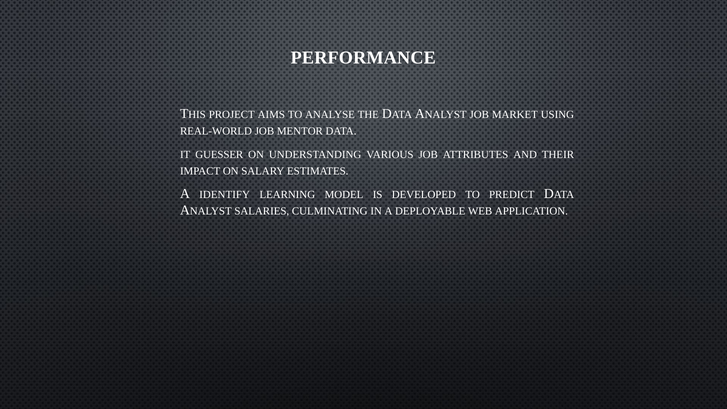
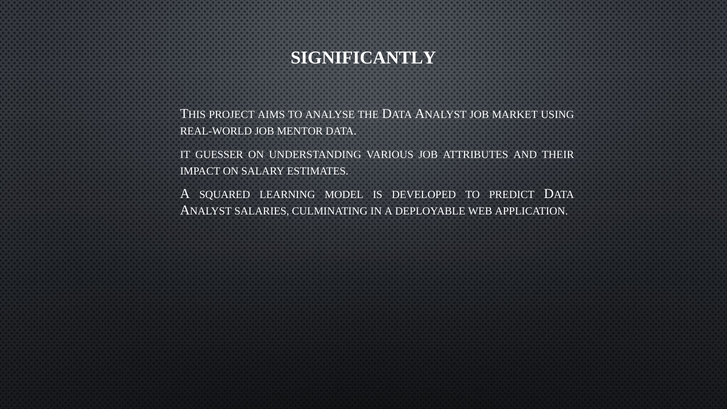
PERFORMANCE: PERFORMANCE -> SIGNIFICANTLY
IDENTIFY: IDENTIFY -> SQUARED
